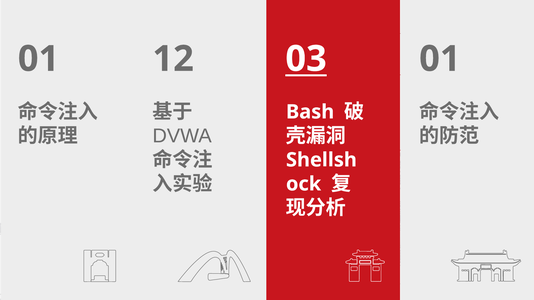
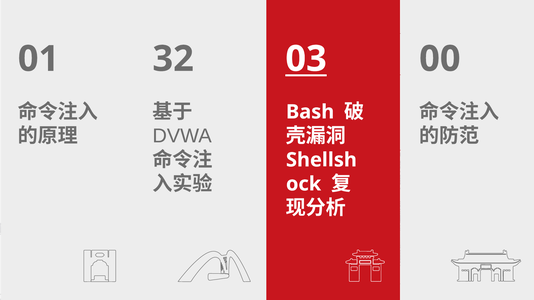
12: 12 -> 32
01 at (440, 59): 01 -> 00
